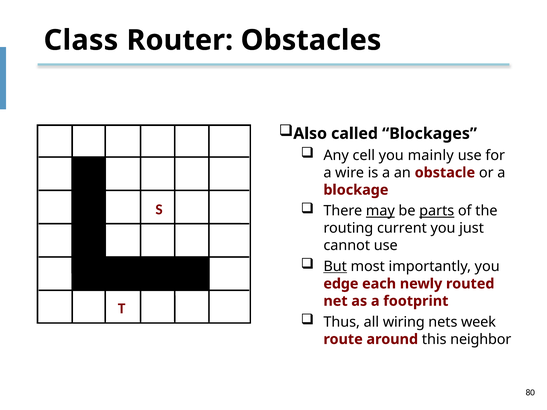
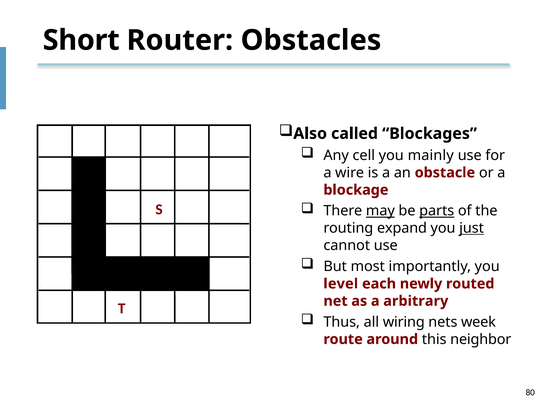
Class: Class -> Short
current: current -> expand
just underline: none -> present
But underline: present -> none
edge: edge -> level
footprint: footprint -> arbitrary
